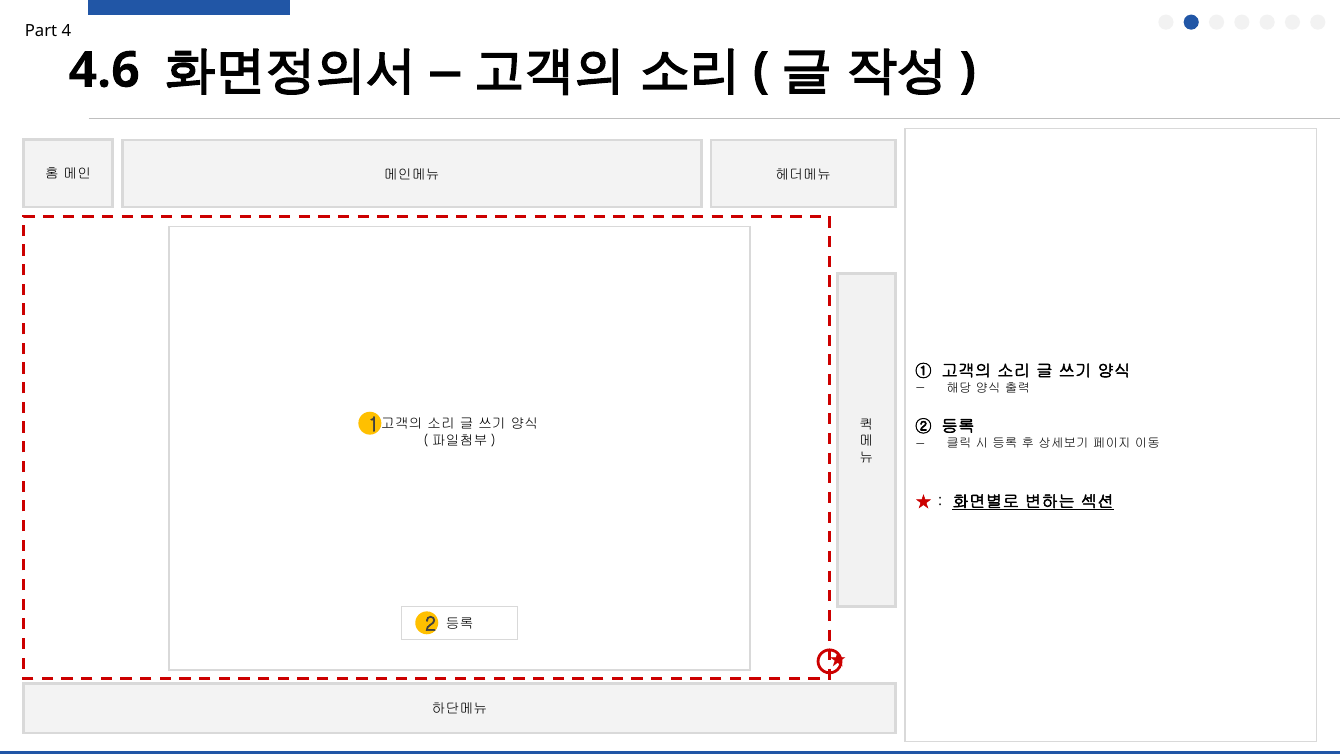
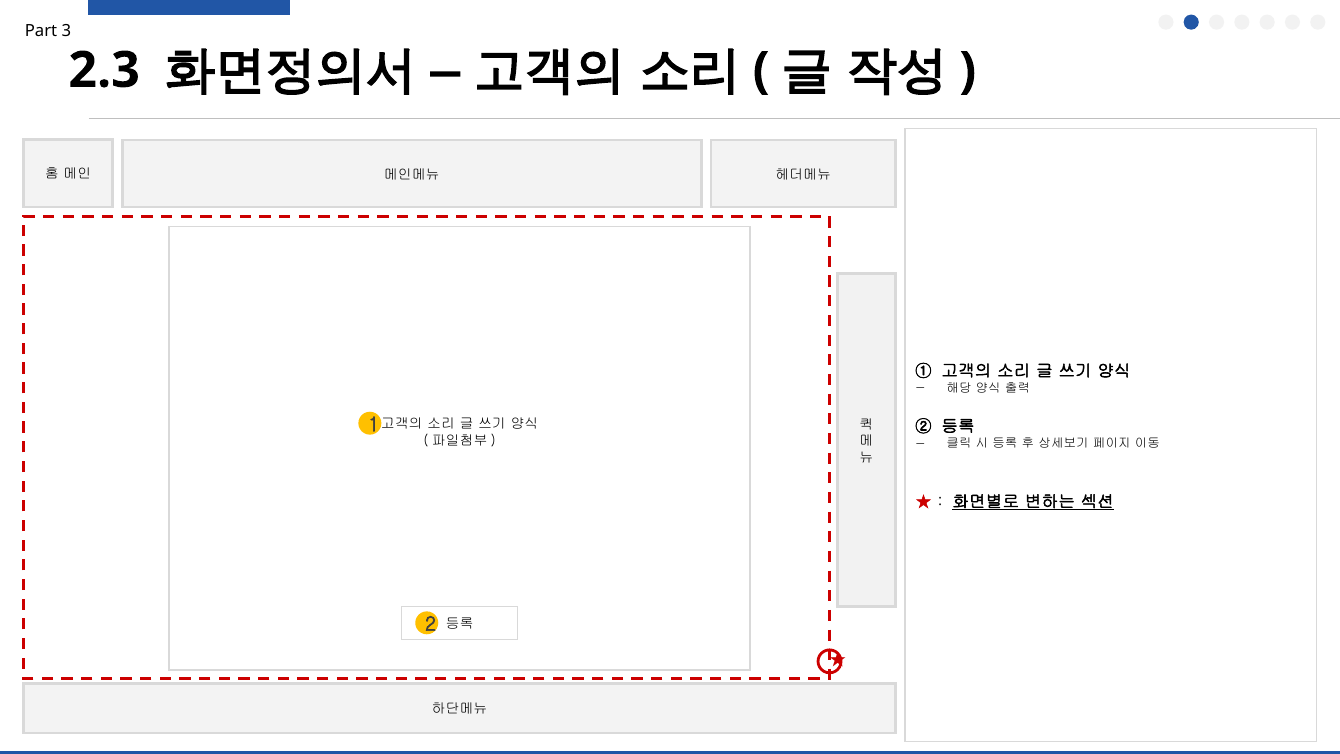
4: 4 -> 3
4.6: 4.6 -> 2.3
